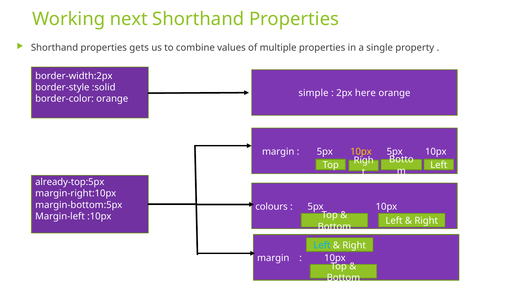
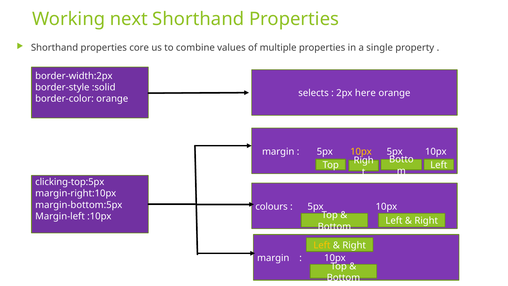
gets: gets -> core
simple: simple -> selects
already-top:5px: already-top:5px -> clicking-top:5px
Left at (322, 245) colour: light blue -> yellow
